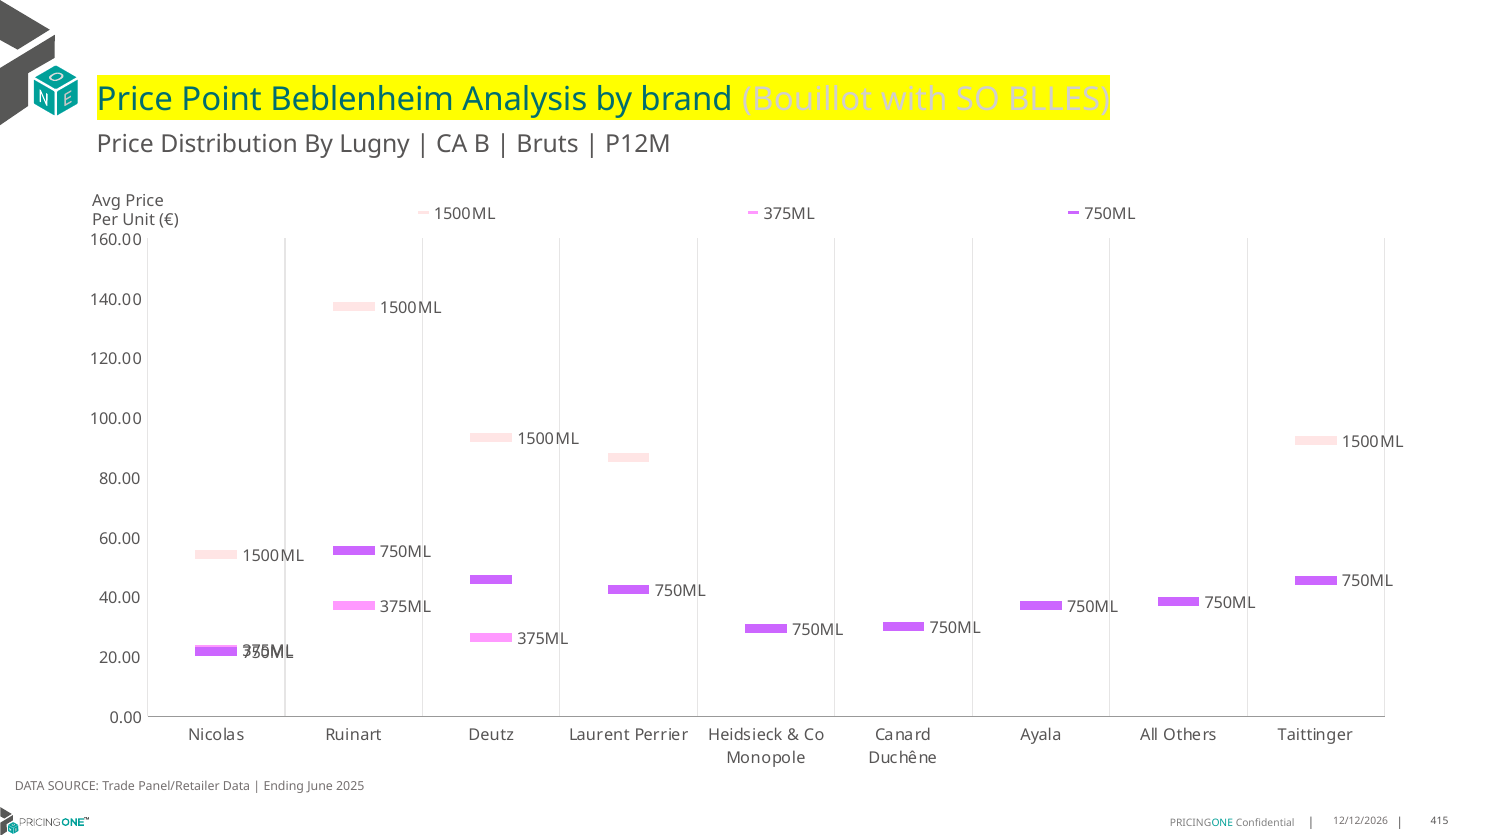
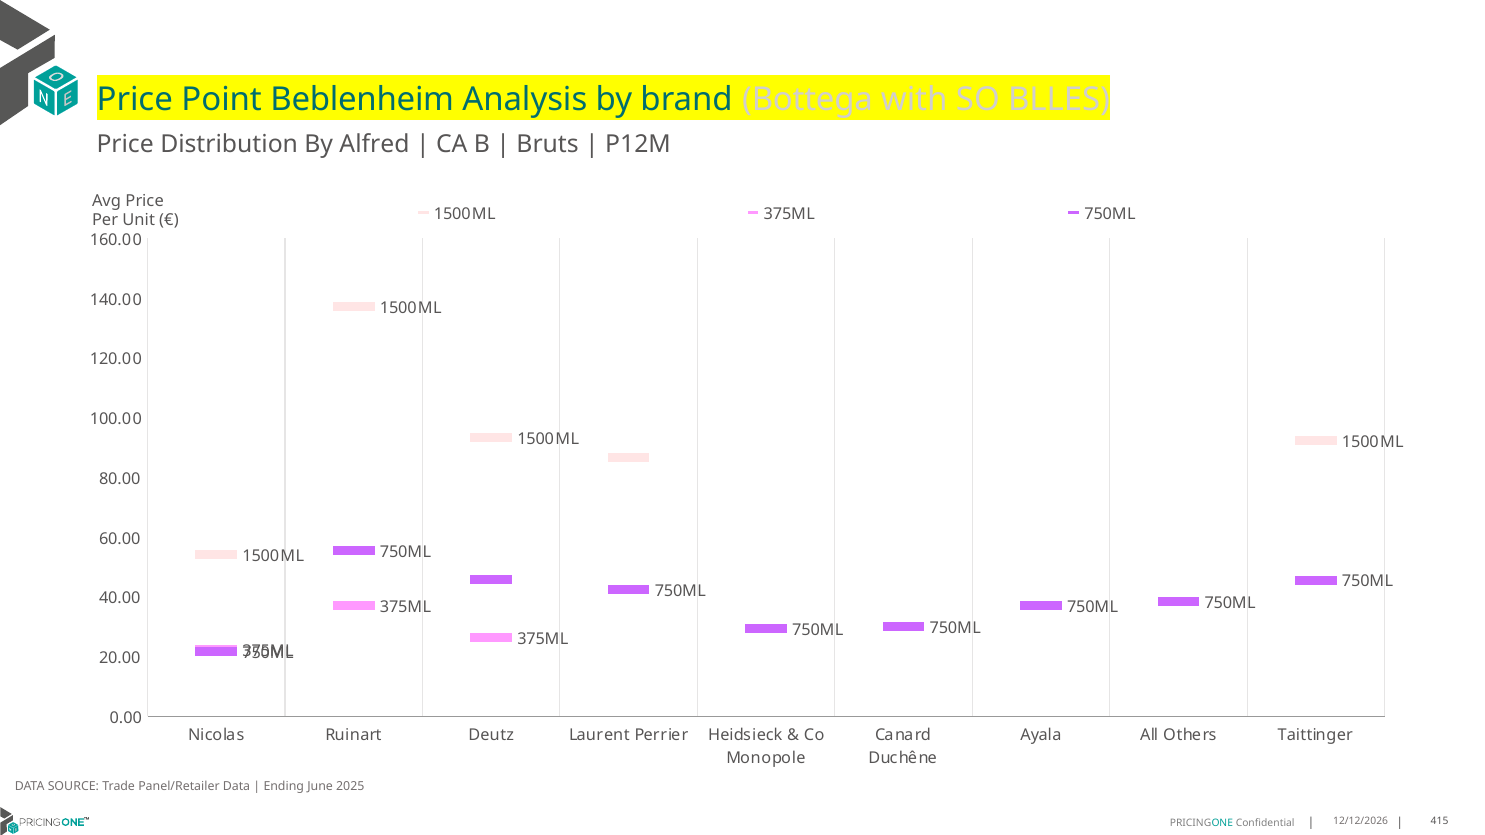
Bouillot: Bouillot -> Bottega
Lugny: Lugny -> Alfred
